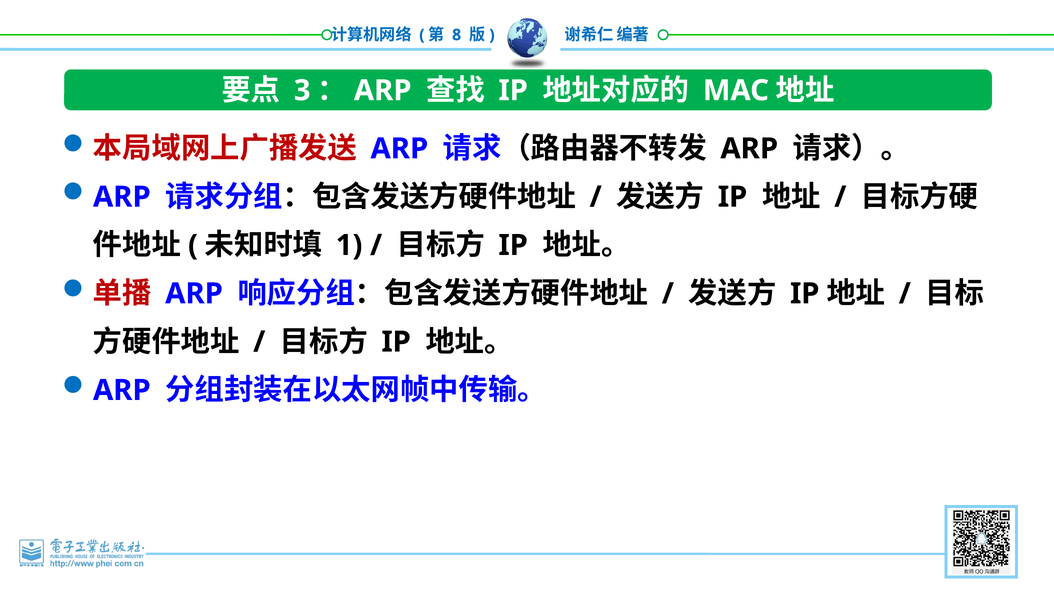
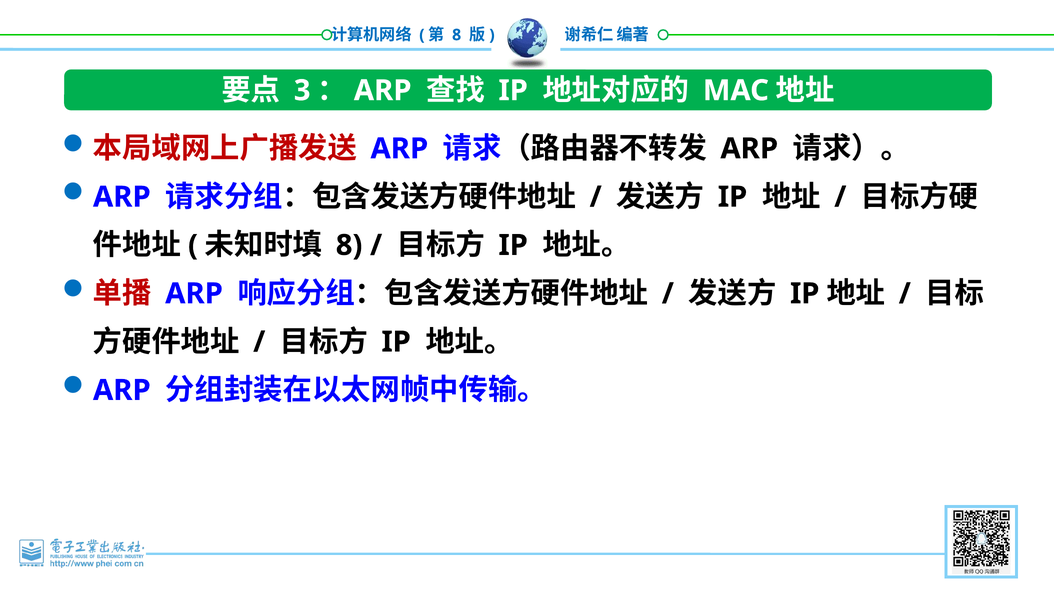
1 at (349, 245): 1 -> 8
